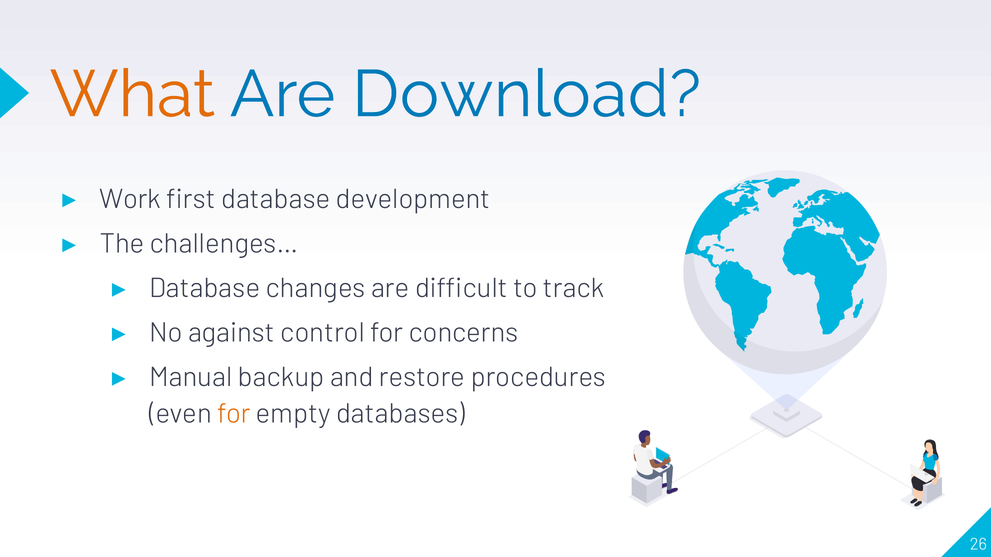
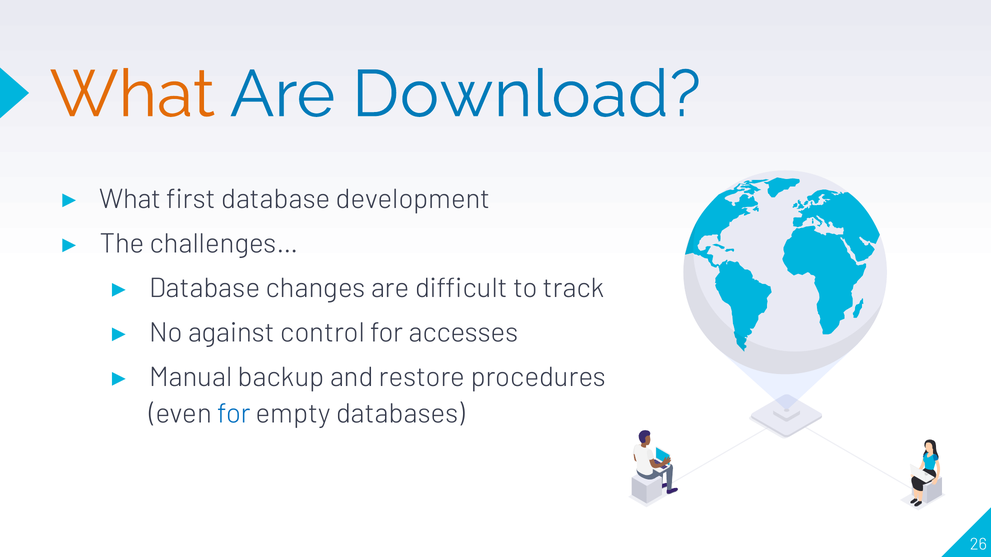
Work at (130, 199): Work -> What
concerns: concerns -> accesses
for at (234, 414) colour: orange -> blue
